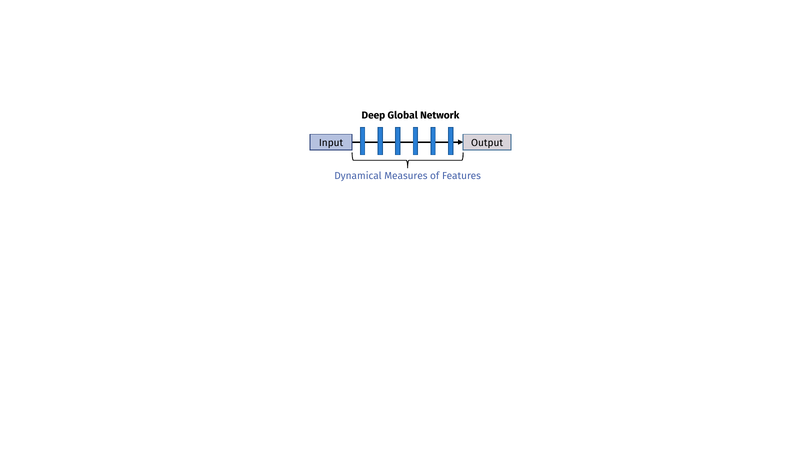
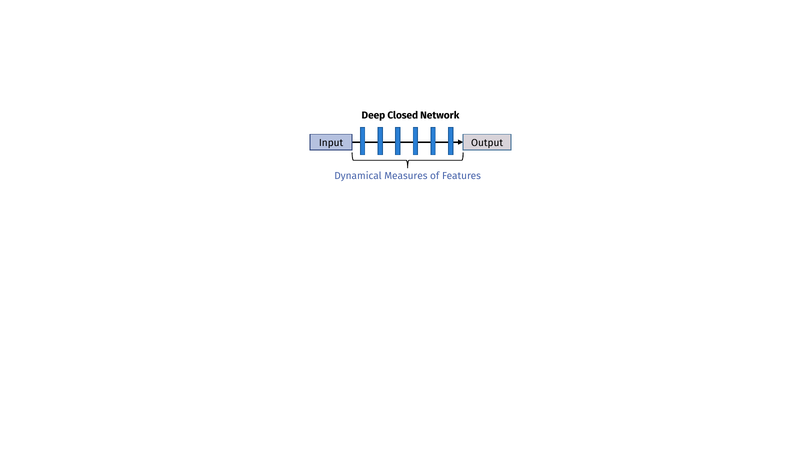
Global: Global -> Closed
